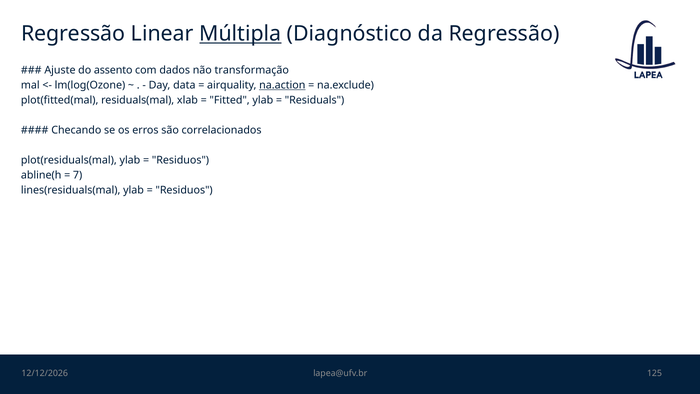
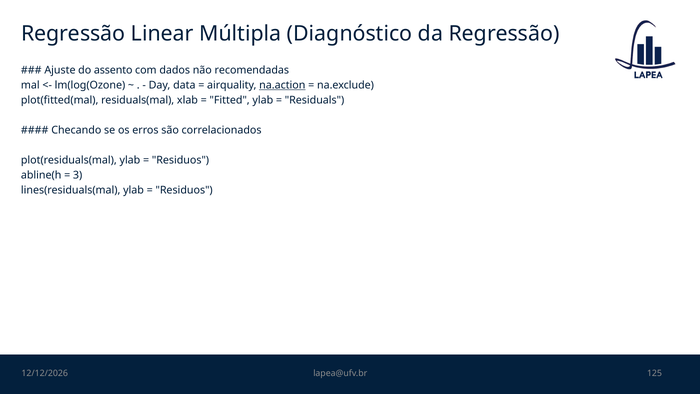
Múltipla underline: present -> none
transformação: transformação -> recomendadas
7: 7 -> 3
